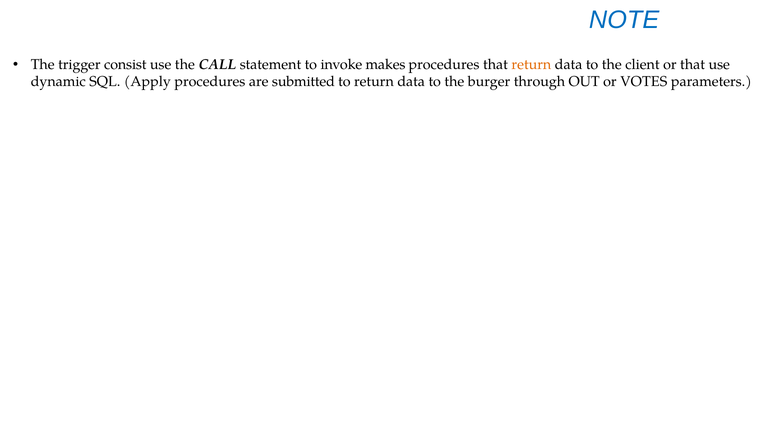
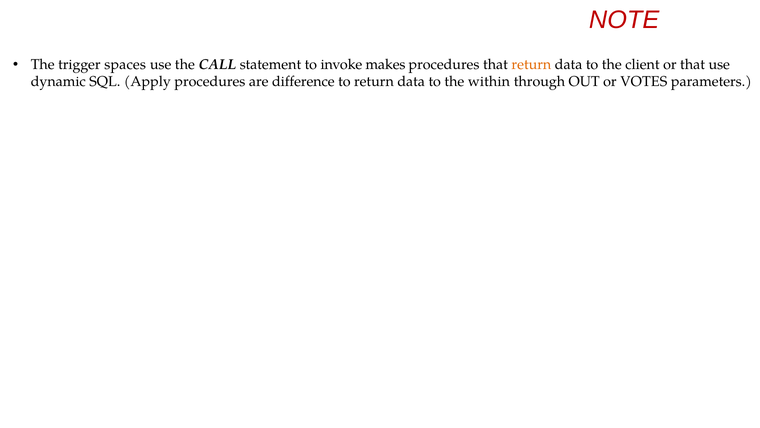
NOTE colour: blue -> red
consist: consist -> spaces
submitted: submitted -> difference
burger: burger -> within
